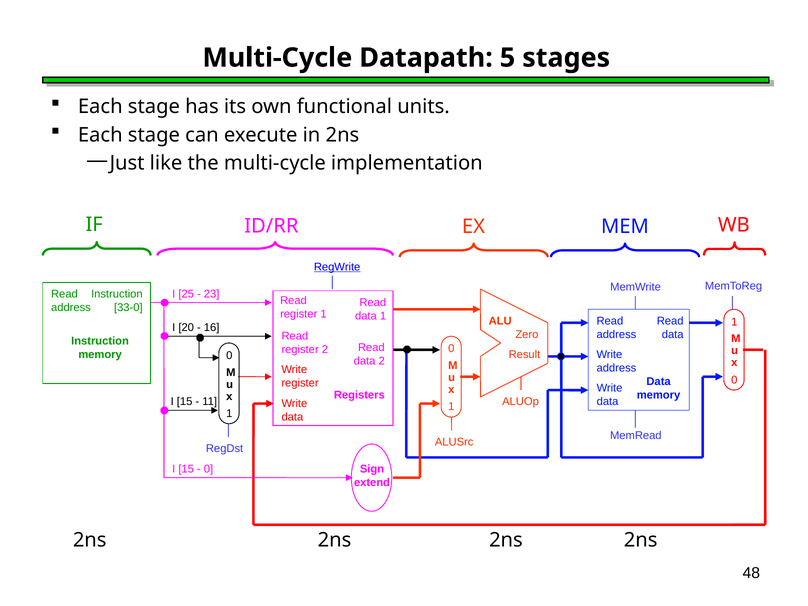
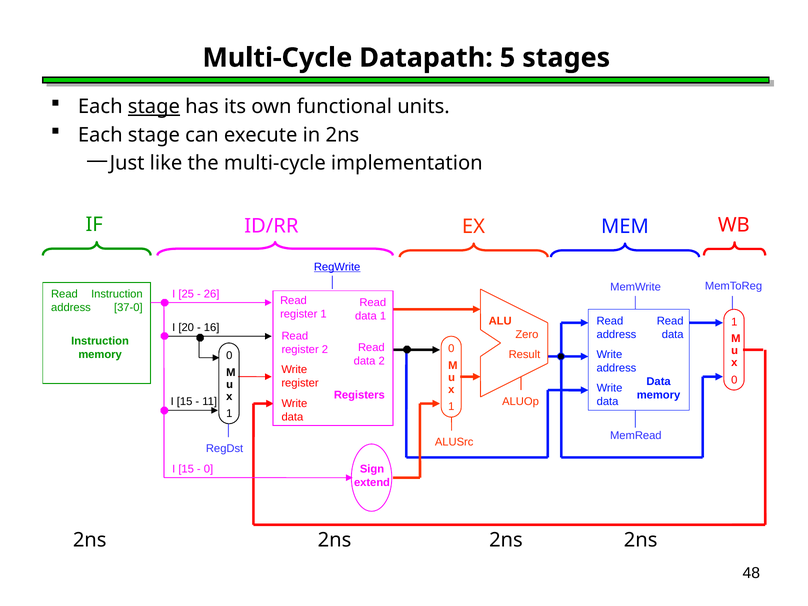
stage at (154, 107) underline: none -> present
23: 23 -> 26
33-0: 33-0 -> 37-0
